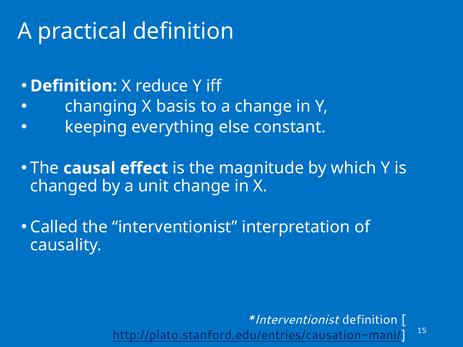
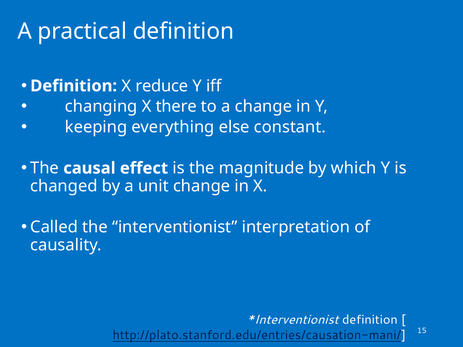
basis: basis -> there
